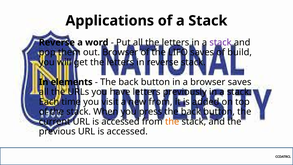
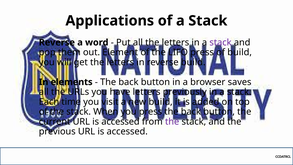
out Browser: Browser -> Element
LIFO saves: saves -> press
reverse stack: stack -> build
new from: from -> build
the at (172, 122) colour: orange -> purple
